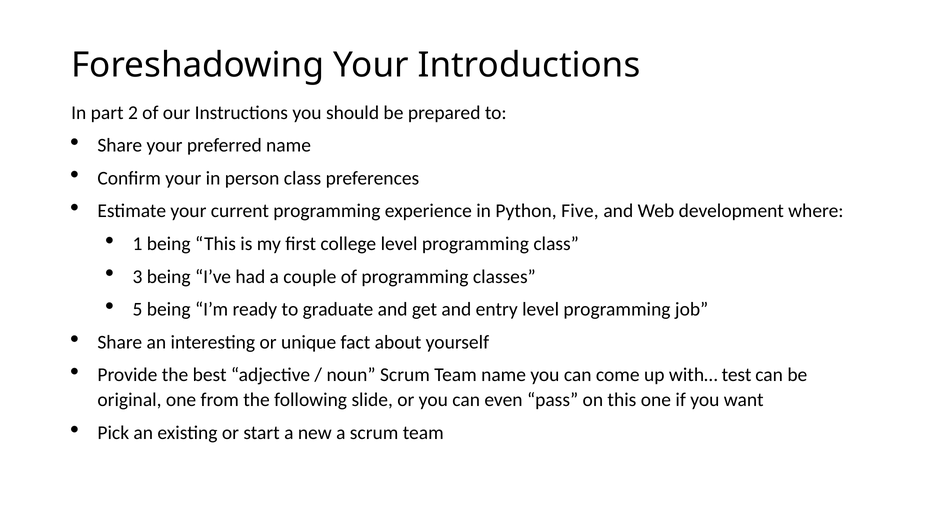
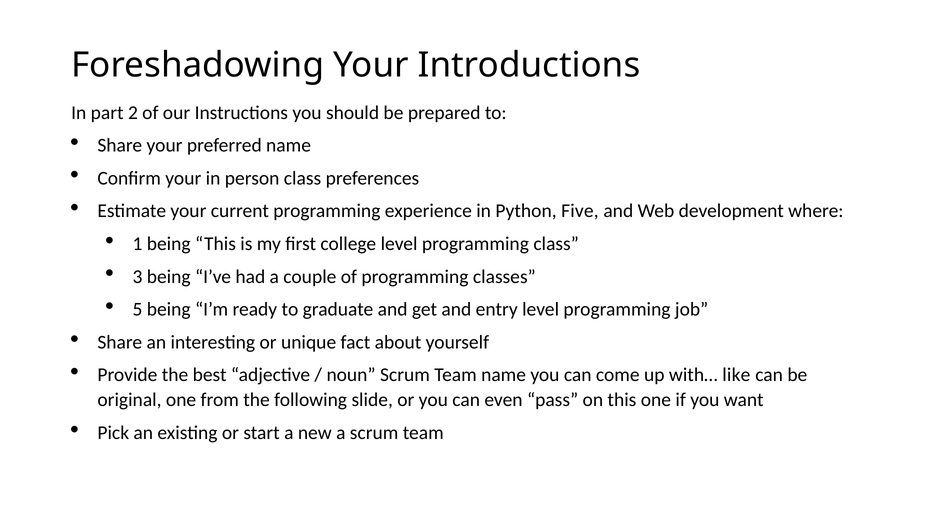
test: test -> like
